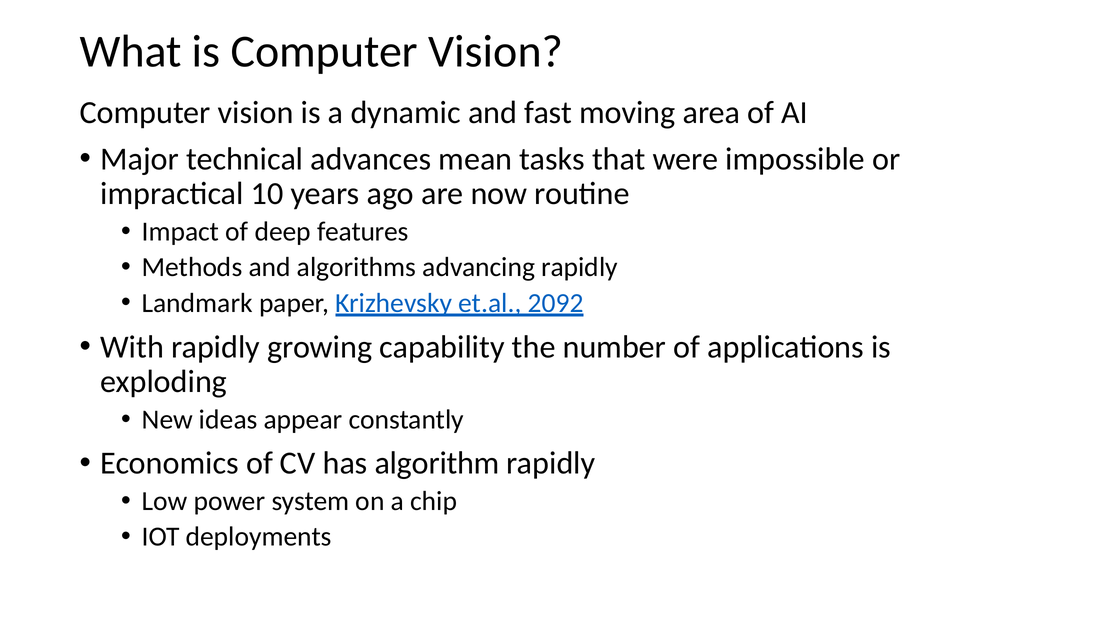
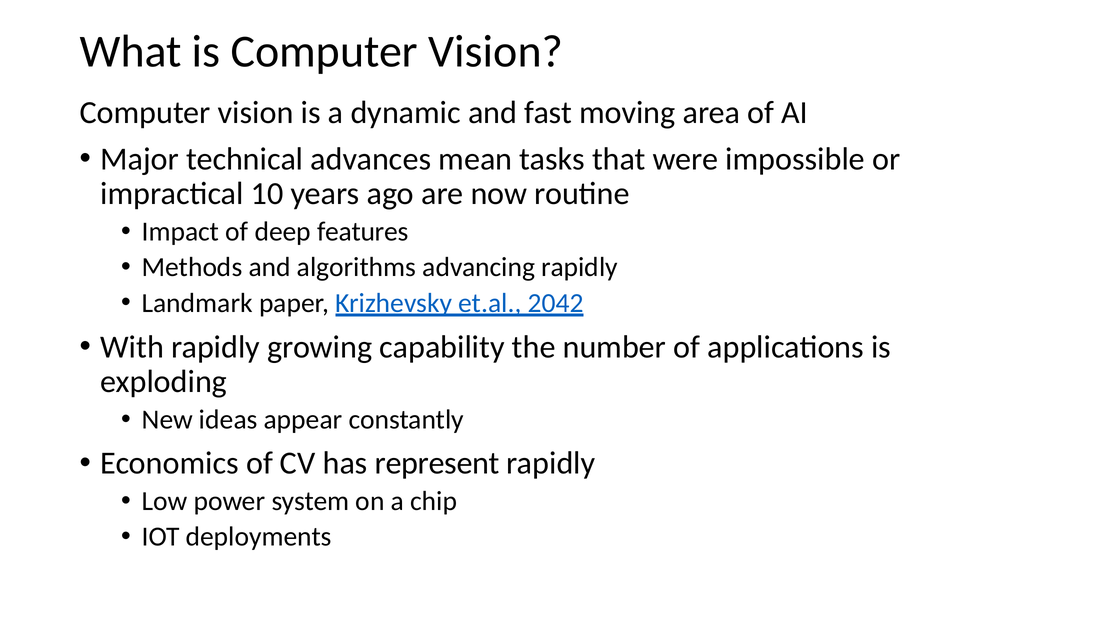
2092: 2092 -> 2042
algorithm: algorithm -> represent
